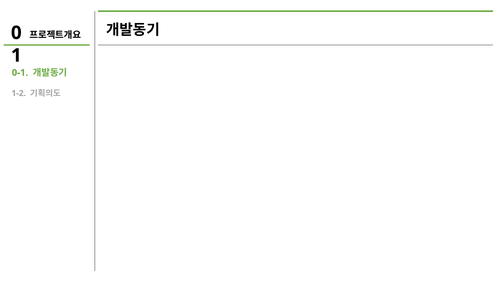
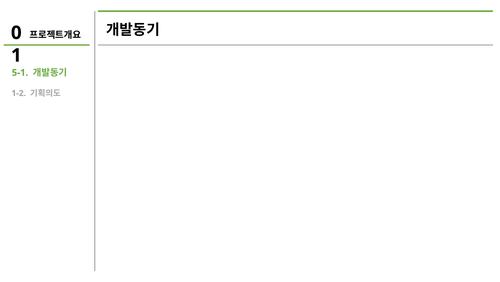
0-1: 0-1 -> 5-1
